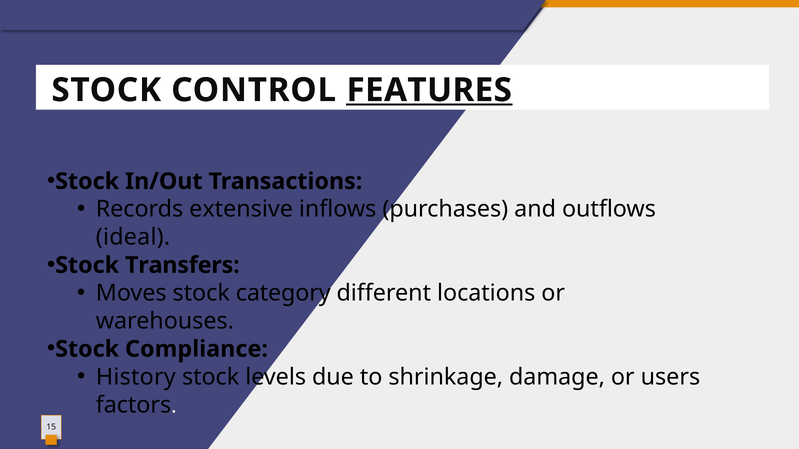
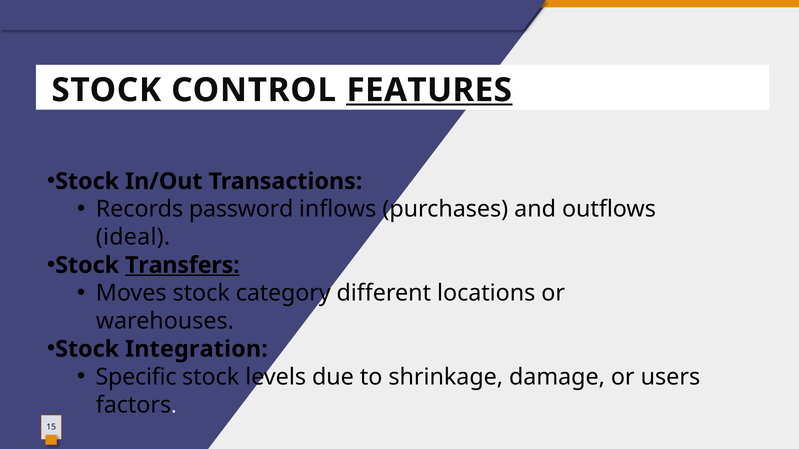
extensive: extensive -> password
Transfers underline: none -> present
Compliance: Compliance -> Integration
History: History -> Specific
